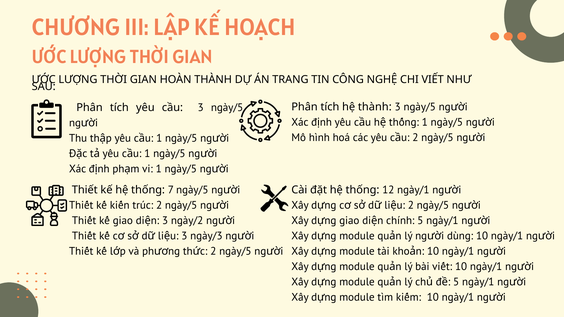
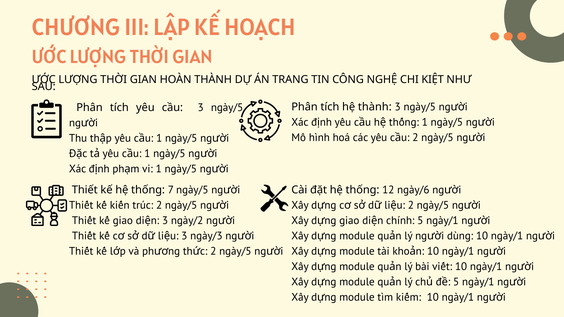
VIẾT: VIẾT -> KIỆT
12 ngày/1: ngày/1 -> ngày/6
